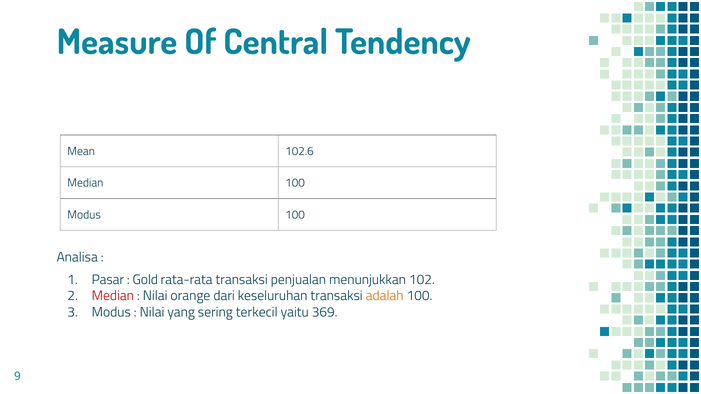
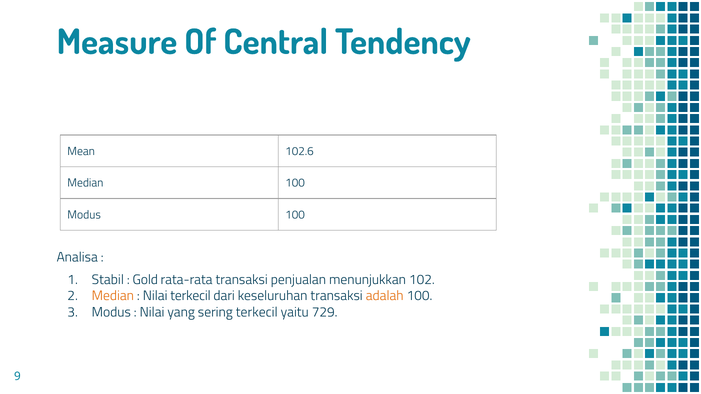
Pasar: Pasar -> Stabil
Median at (113, 296) colour: red -> orange
Nilai orange: orange -> terkecil
369: 369 -> 729
